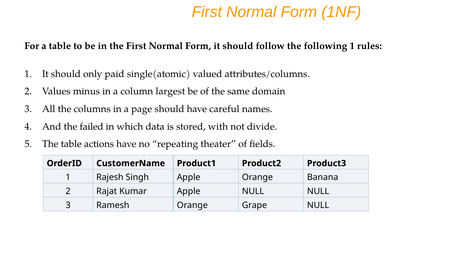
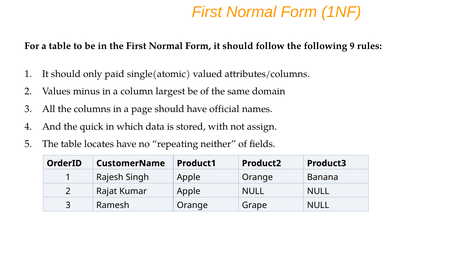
following 1: 1 -> 9
careful: careful -> official
failed: failed -> quick
divide: divide -> assign
actions: actions -> locates
theater: theater -> neither
